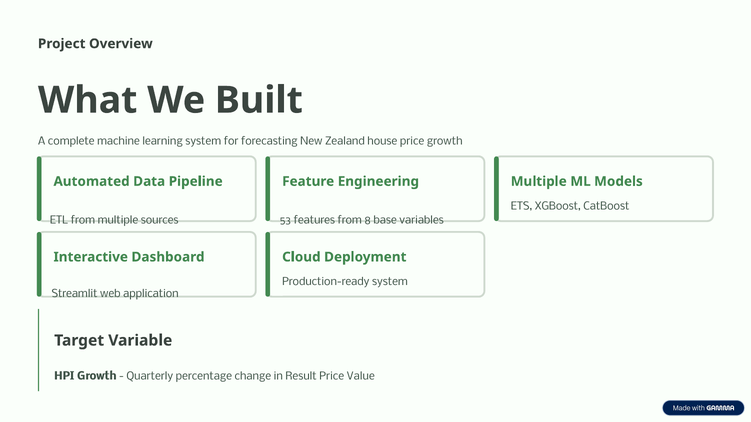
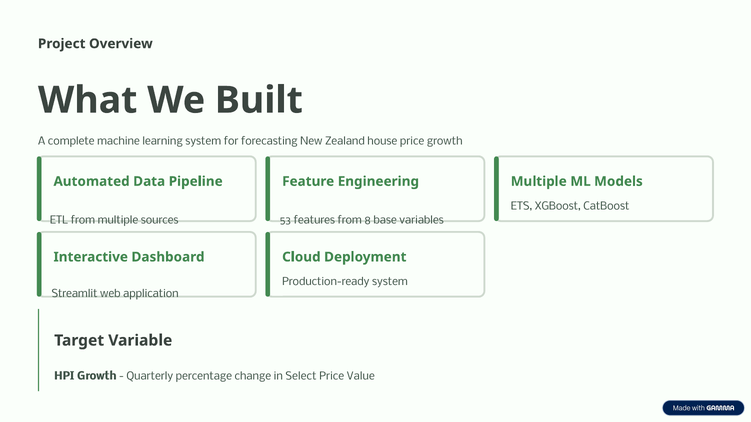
Result: Result -> Select
